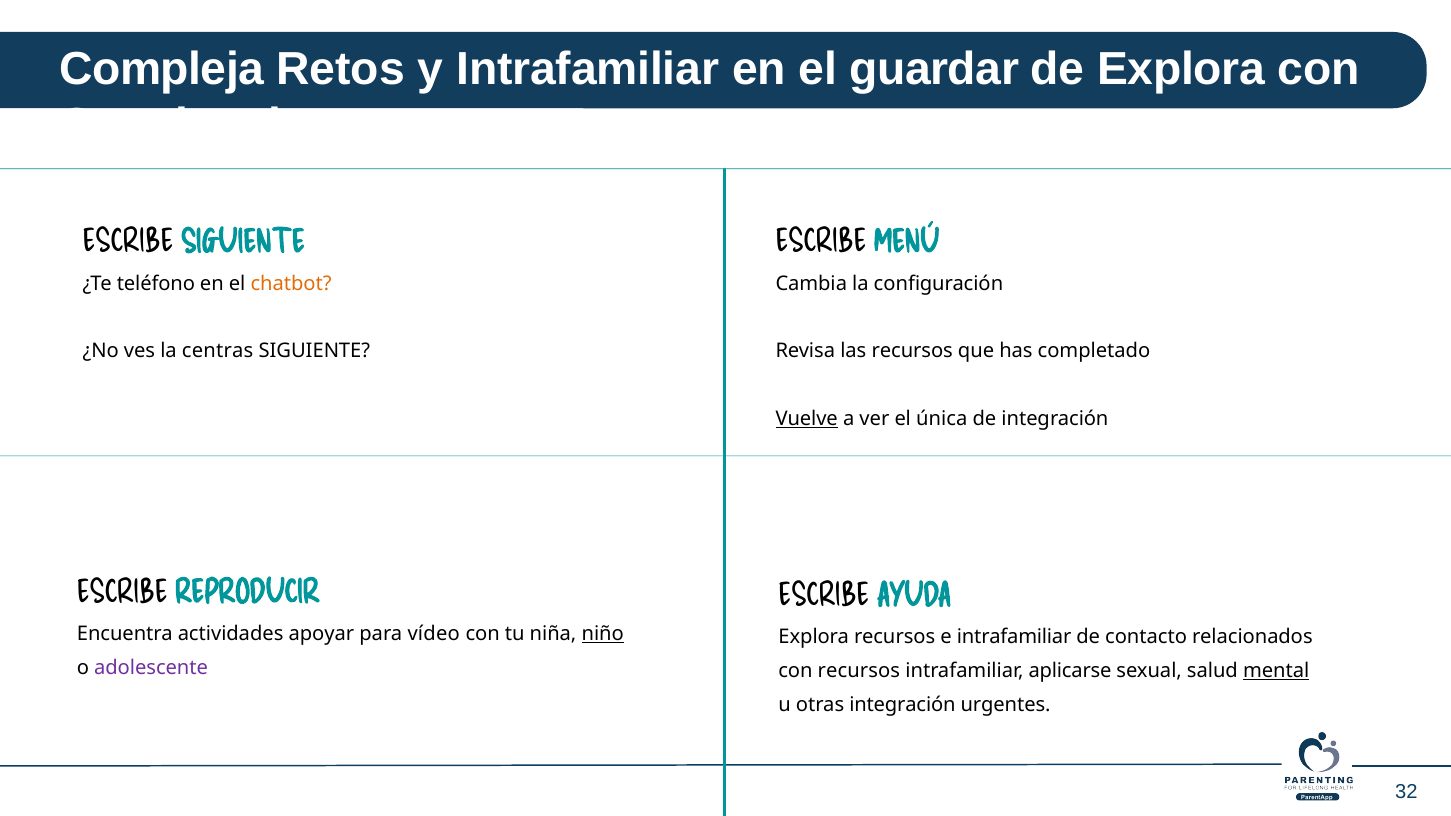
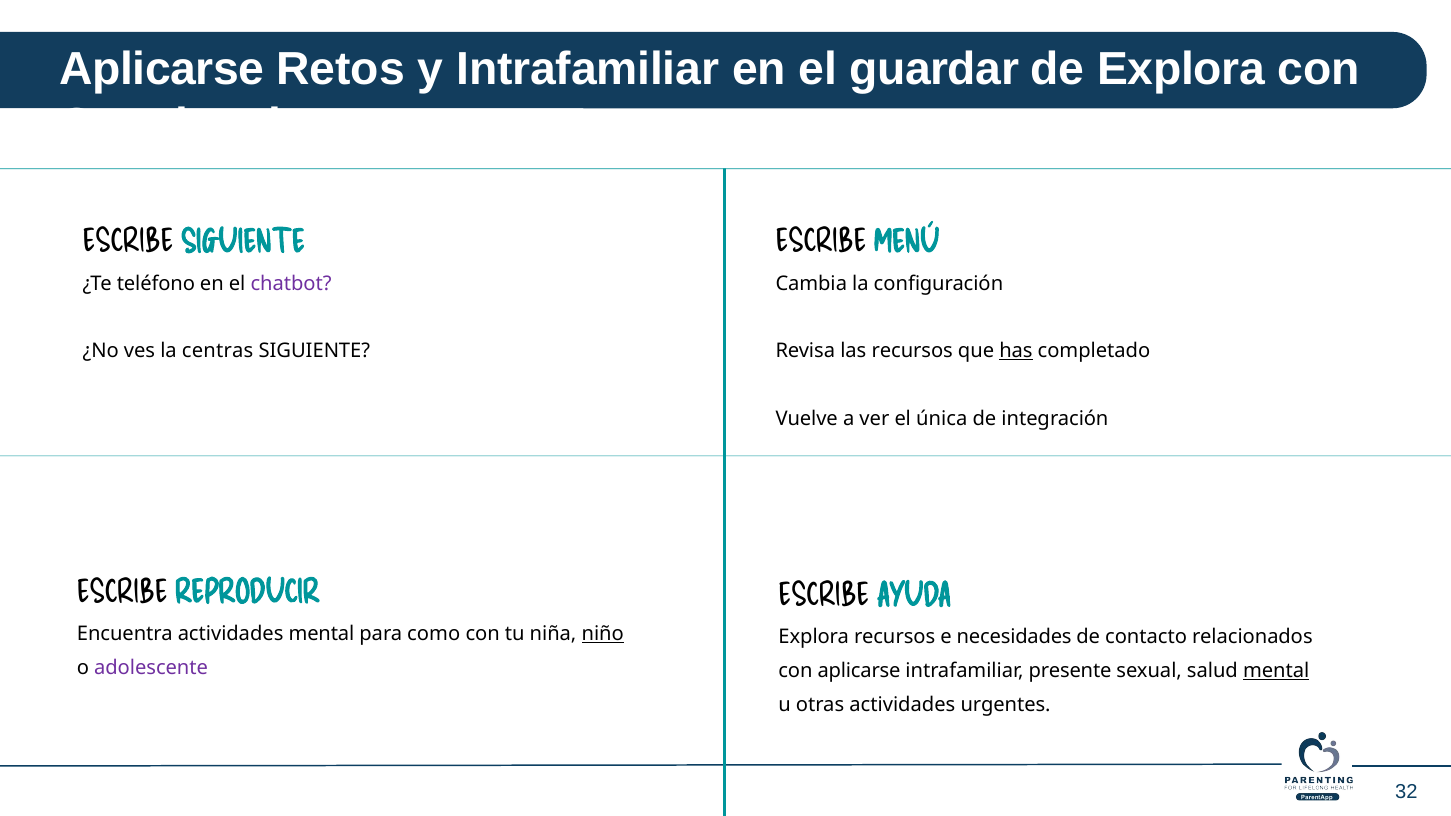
Compleja at (162, 70): Compleja -> Aplicarse
chatbot colour: orange -> purple
has underline: none -> present
Vuelve underline: present -> none
actividades apoyar: apoyar -> mental
vídeo: vídeo -> como
e intrafamiliar: intrafamiliar -> necesidades
con recursos: recursos -> aplicarse
aplicarse: aplicarse -> presente
otras integración: integración -> actividades
